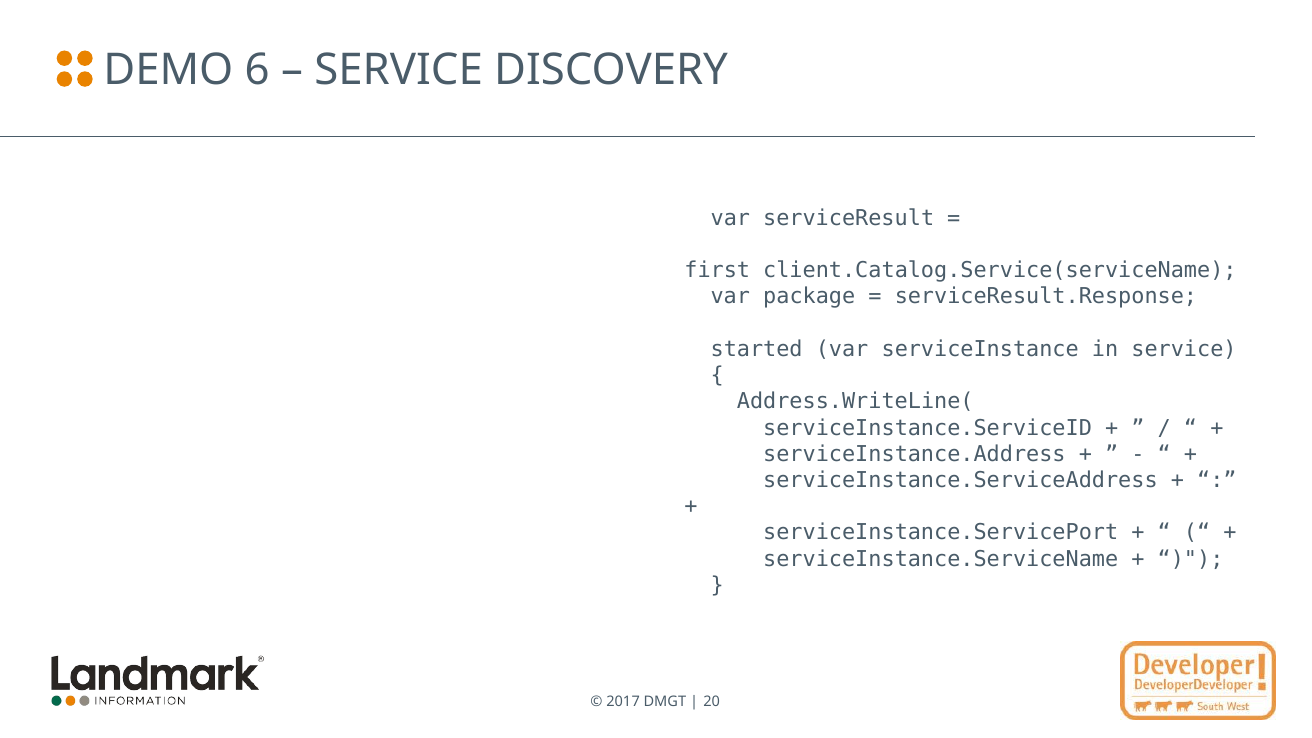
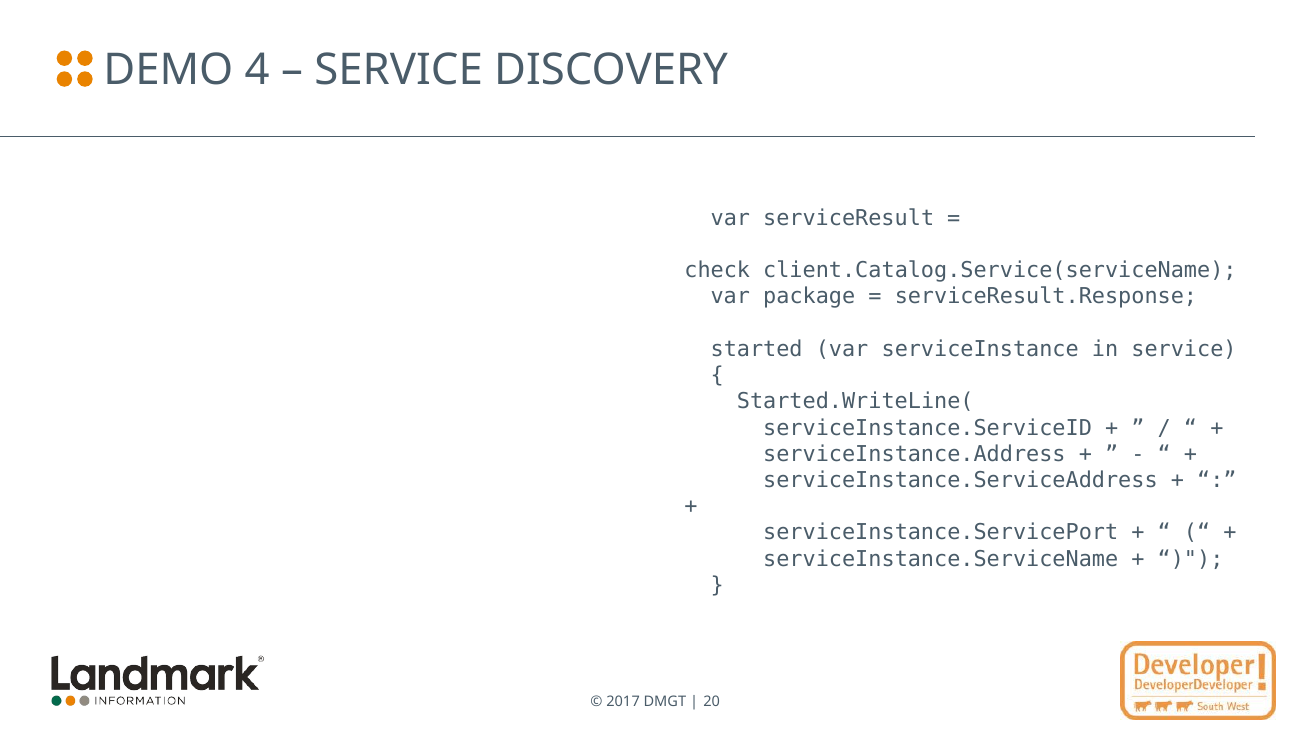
6: 6 -> 4
first: first -> check
Address.WriteLine(: Address.WriteLine( -> Started.WriteLine(
